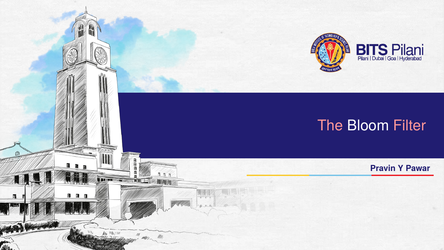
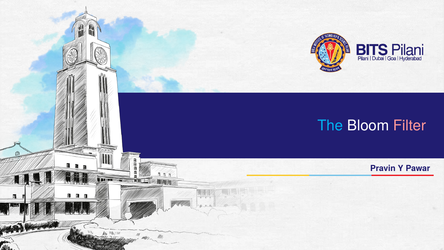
The colour: pink -> light blue
